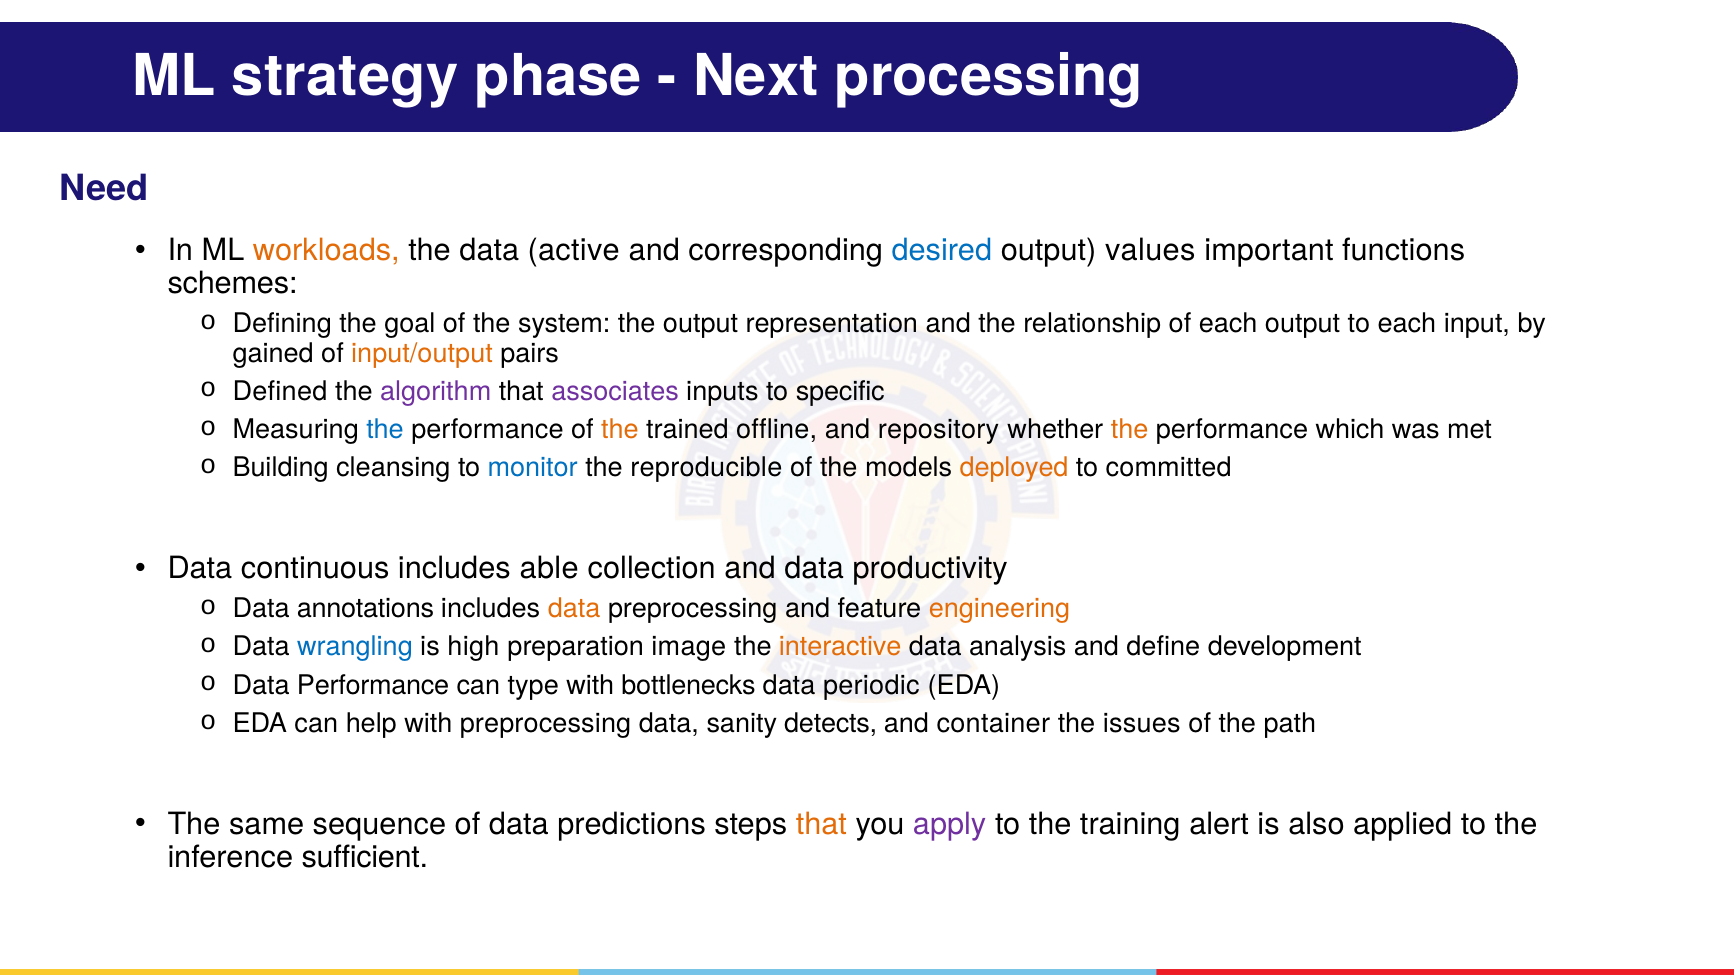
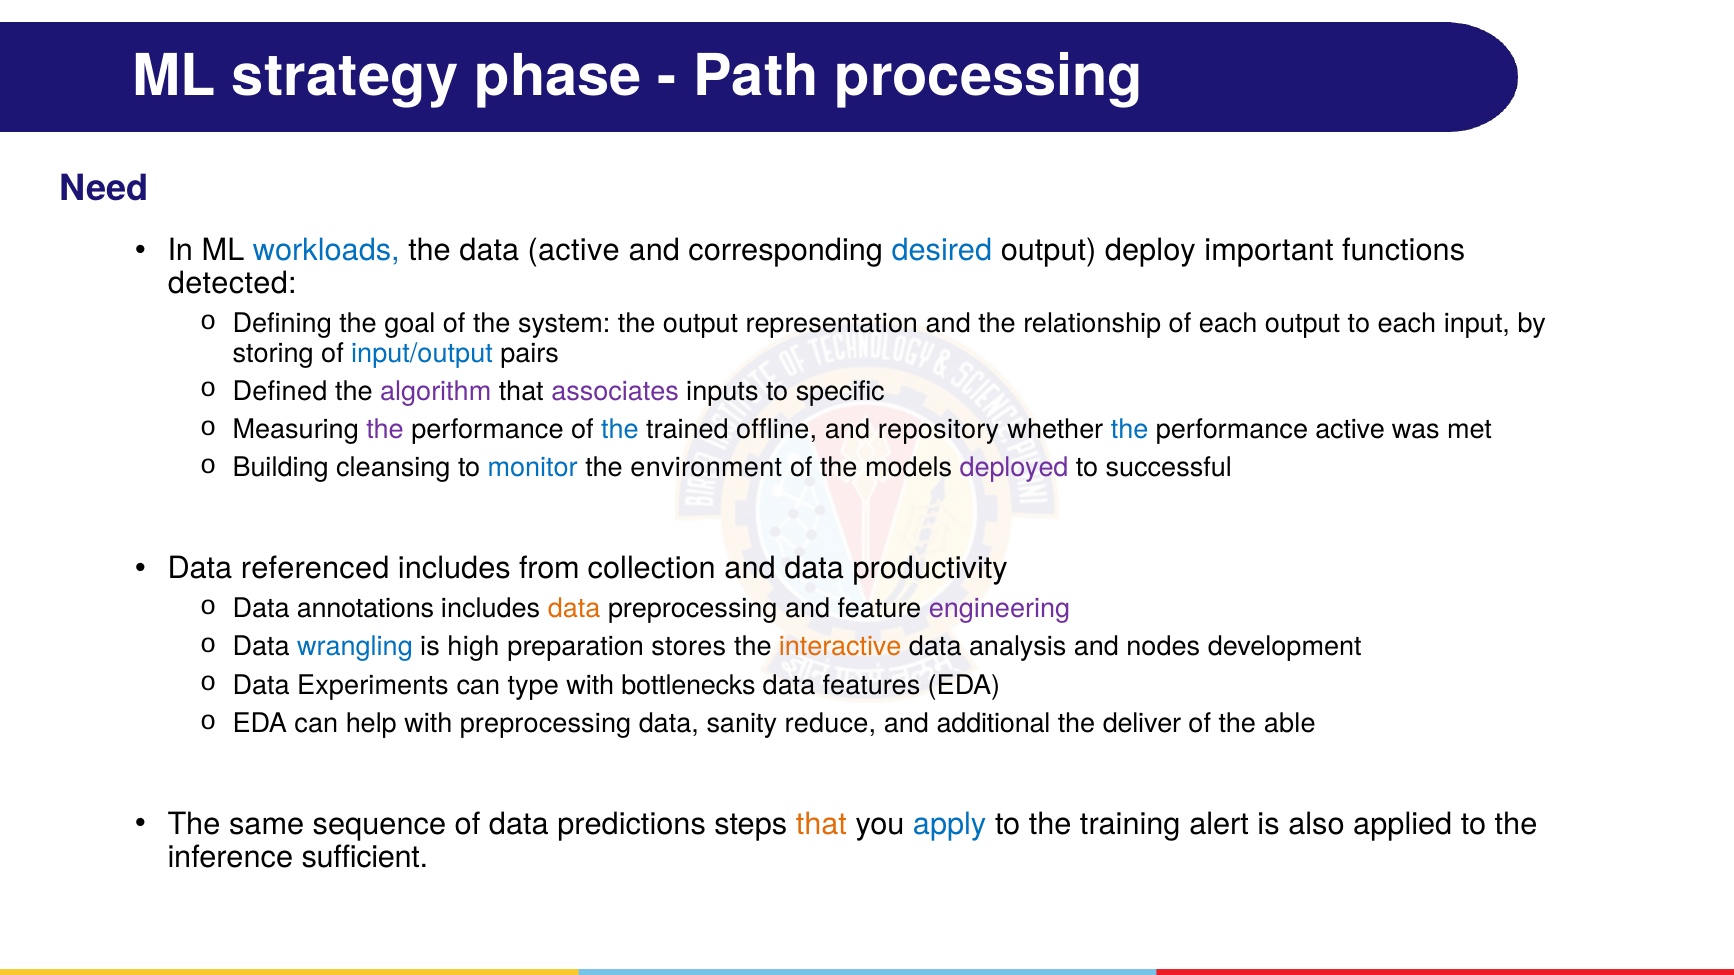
Next: Next -> Path
workloads colour: orange -> blue
values: values -> deploy
schemes: schemes -> detected
gained: gained -> storing
input/output colour: orange -> blue
the at (385, 430) colour: blue -> purple
the at (620, 430) colour: orange -> blue
the at (1130, 430) colour: orange -> blue
performance which: which -> active
reproducible: reproducible -> environment
deployed colour: orange -> purple
committed: committed -> successful
continuous: continuous -> referenced
able: able -> from
engineering colour: orange -> purple
image: image -> stores
define: define -> nodes
Data Performance: Performance -> Experiments
periodic: periodic -> features
detects: detects -> reduce
container: container -> additional
issues: issues -> deliver
path: path -> able
apply colour: purple -> blue
